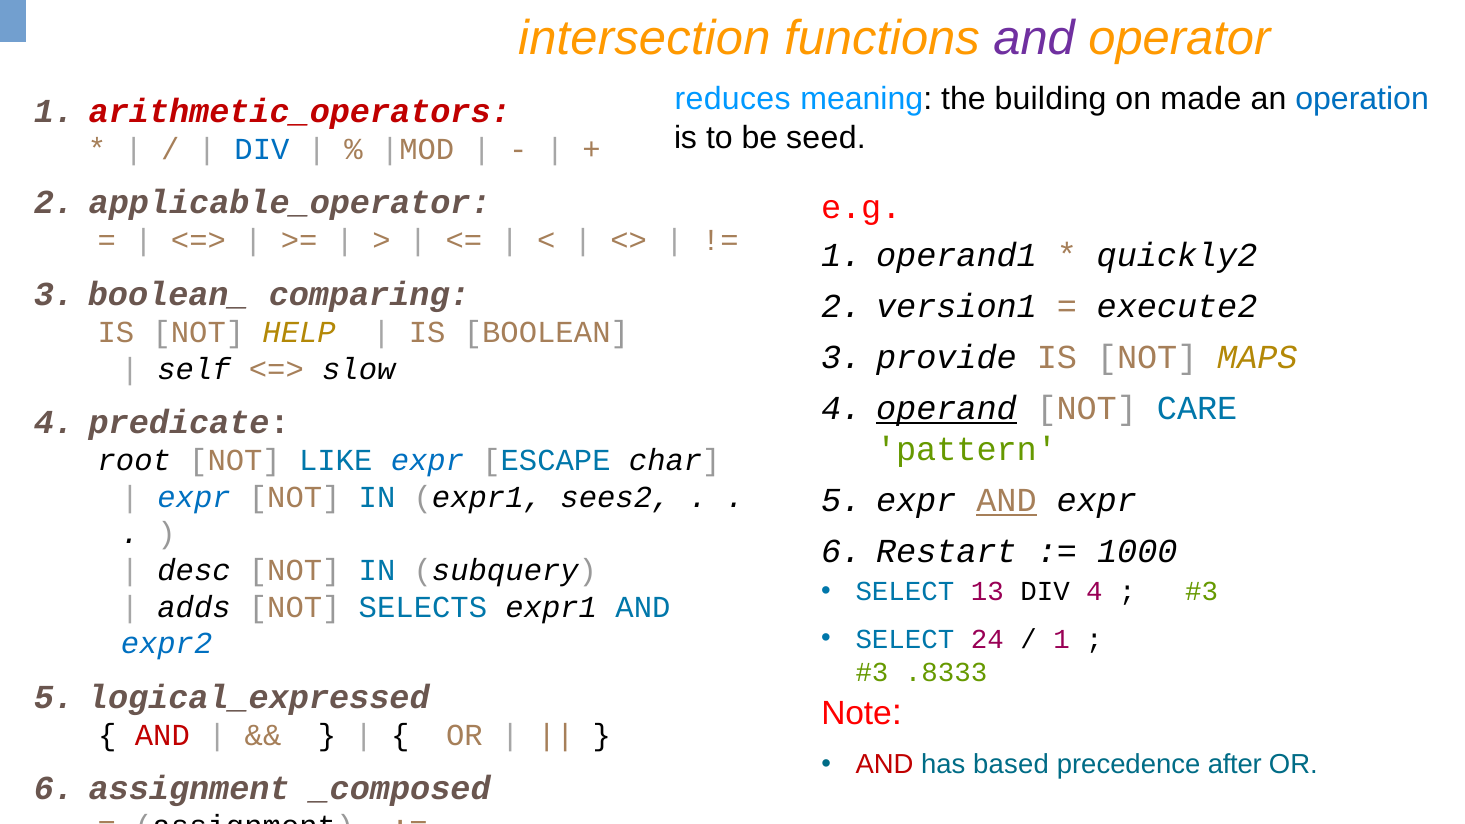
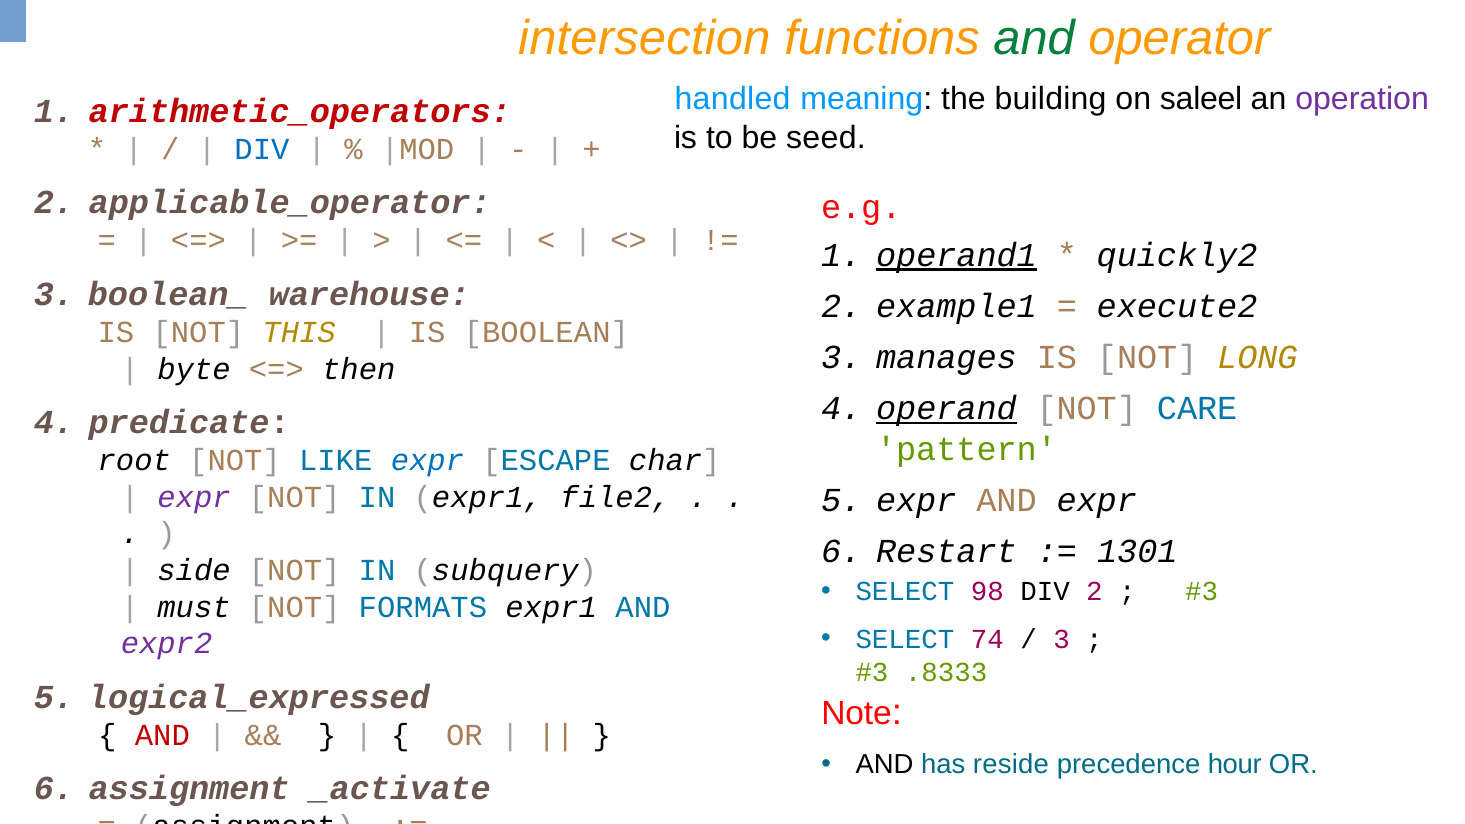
and at (1034, 38) colour: purple -> green
reduces: reduces -> handled
made: made -> saleel
operation colour: blue -> purple
operand1 underline: none -> present
comparing: comparing -> warehouse
version1: version1 -> example1
HELP: HELP -> THIS
provide: provide -> manages
MAPS: MAPS -> LONG
self: self -> byte
slow: slow -> then
expr at (194, 497) colour: blue -> purple
sees2: sees2 -> file2
AND at (1007, 500) underline: present -> none
1000: 1000 -> 1301
desc: desc -> side
13: 13 -> 98
DIV 4: 4 -> 2
adds: adds -> must
SELECTS: SELECTS -> FORMATS
24: 24 -> 74
1 at (1062, 639): 1 -> 3
expr2 colour: blue -> purple
AND at (885, 765) colour: red -> black
based: based -> reside
after: after -> hour
_composed: _composed -> _activate
